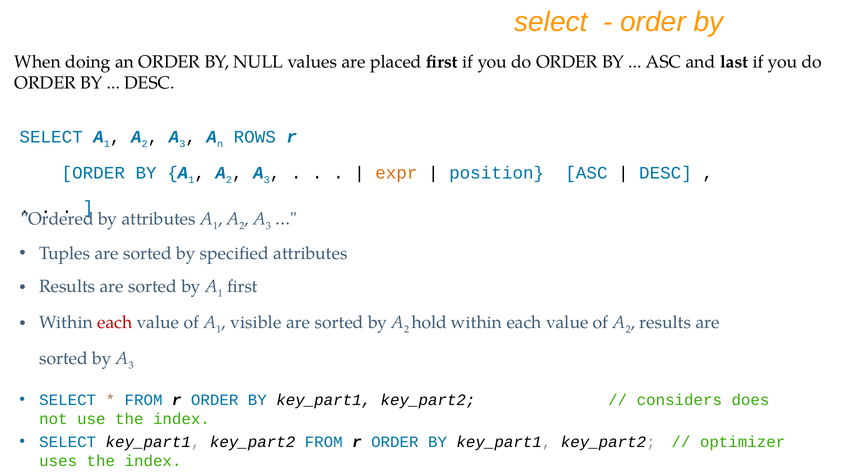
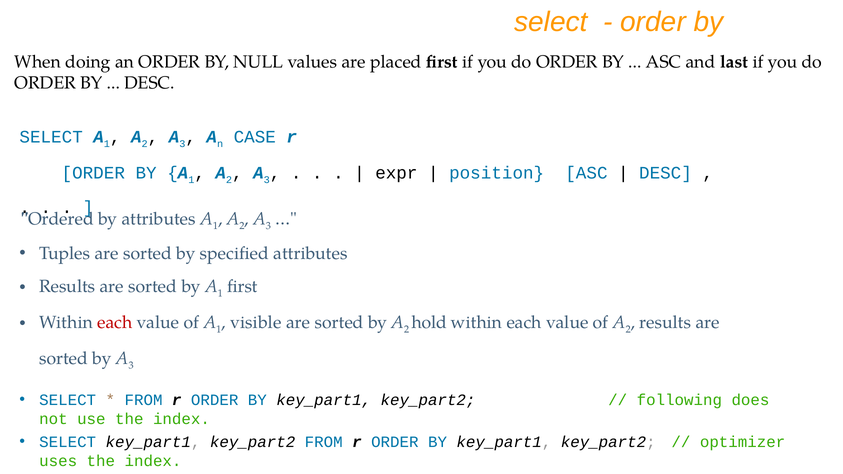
ROWS: ROWS -> CASE
expr colour: orange -> black
considers: considers -> following
